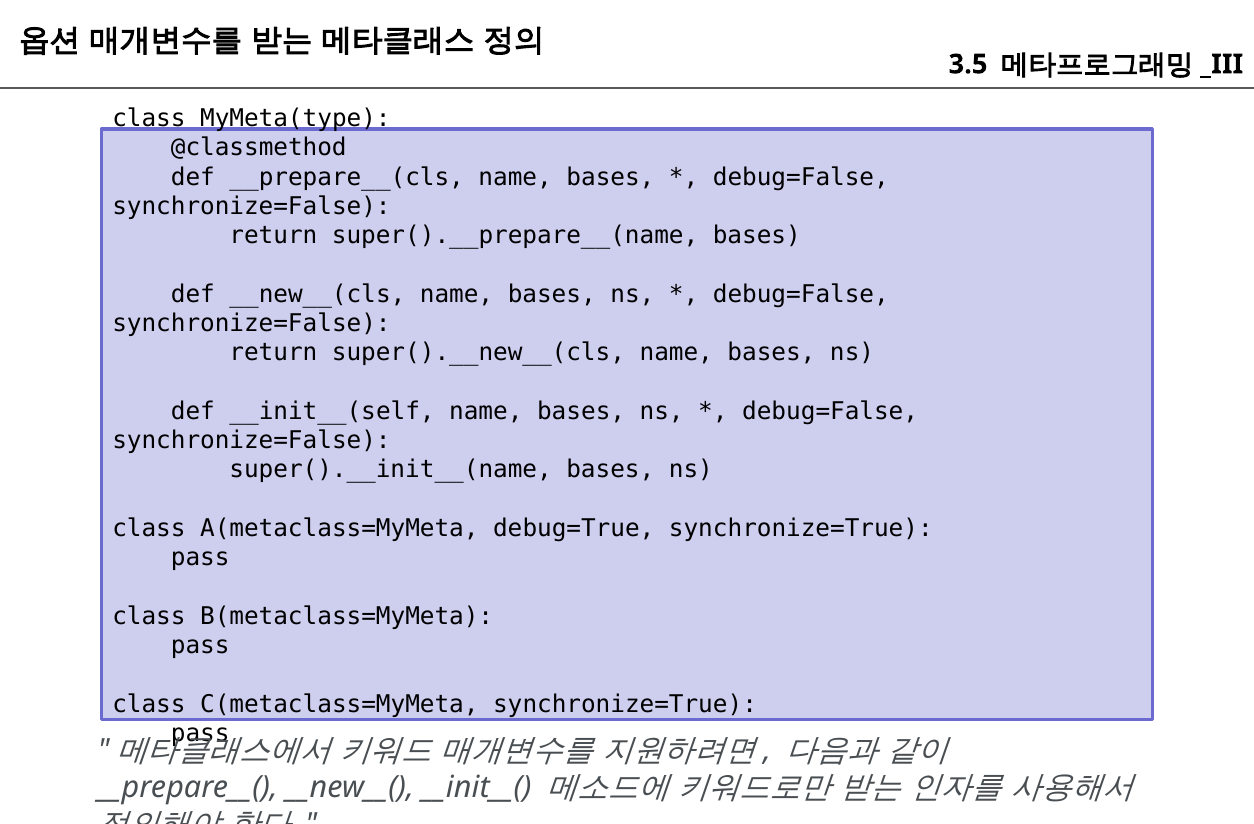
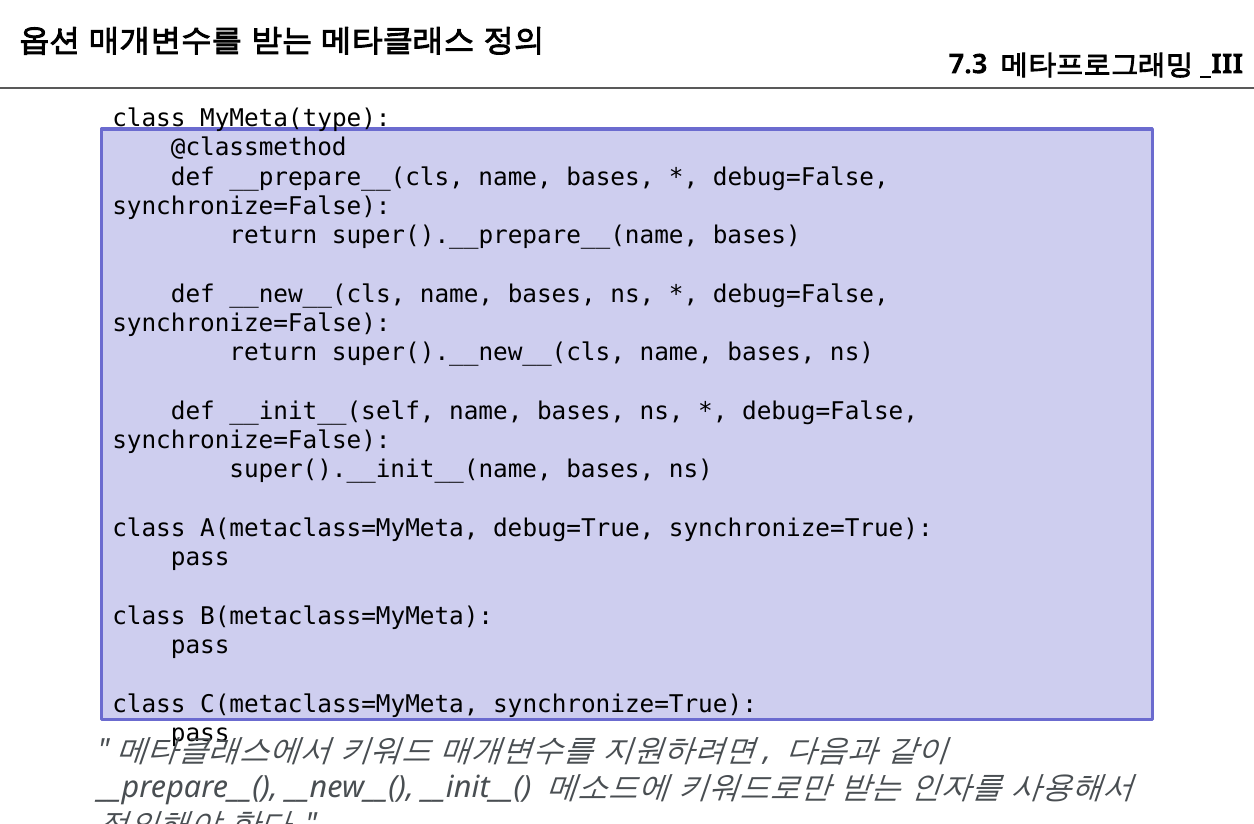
3.5: 3.5 -> 7.3
